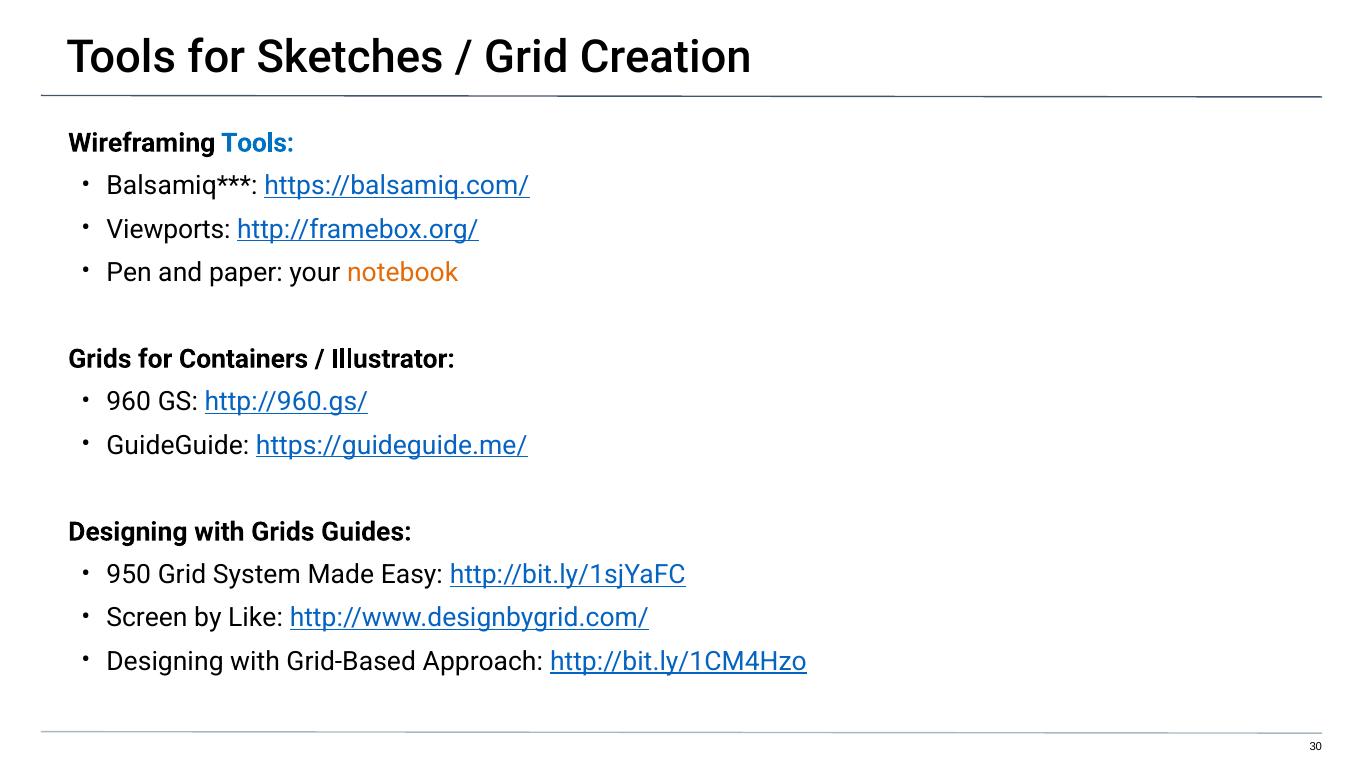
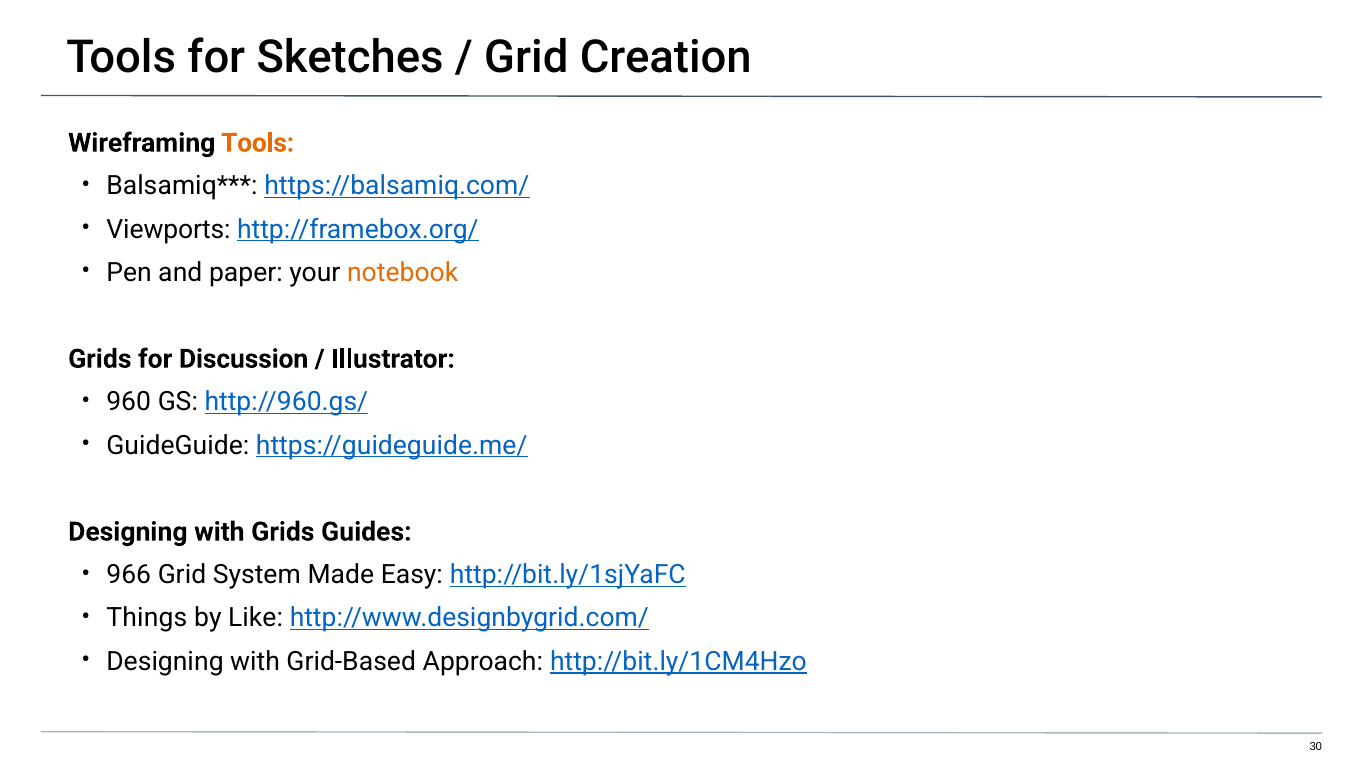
Tools at (258, 143) colour: blue -> orange
Containers: Containers -> Discussion
950: 950 -> 966
Screen: Screen -> Things
